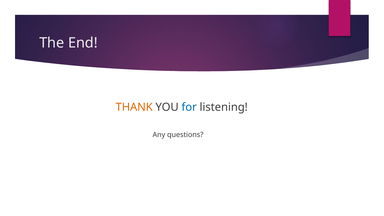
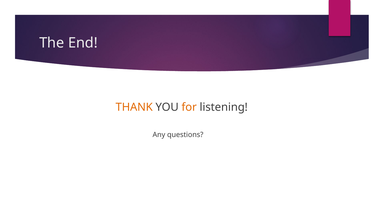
for colour: blue -> orange
